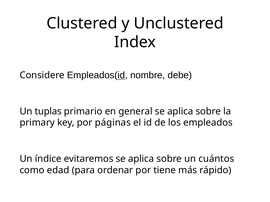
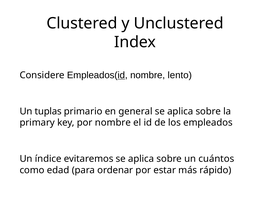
debe: debe -> lento
por páginas: páginas -> nombre
tiene: tiene -> estar
